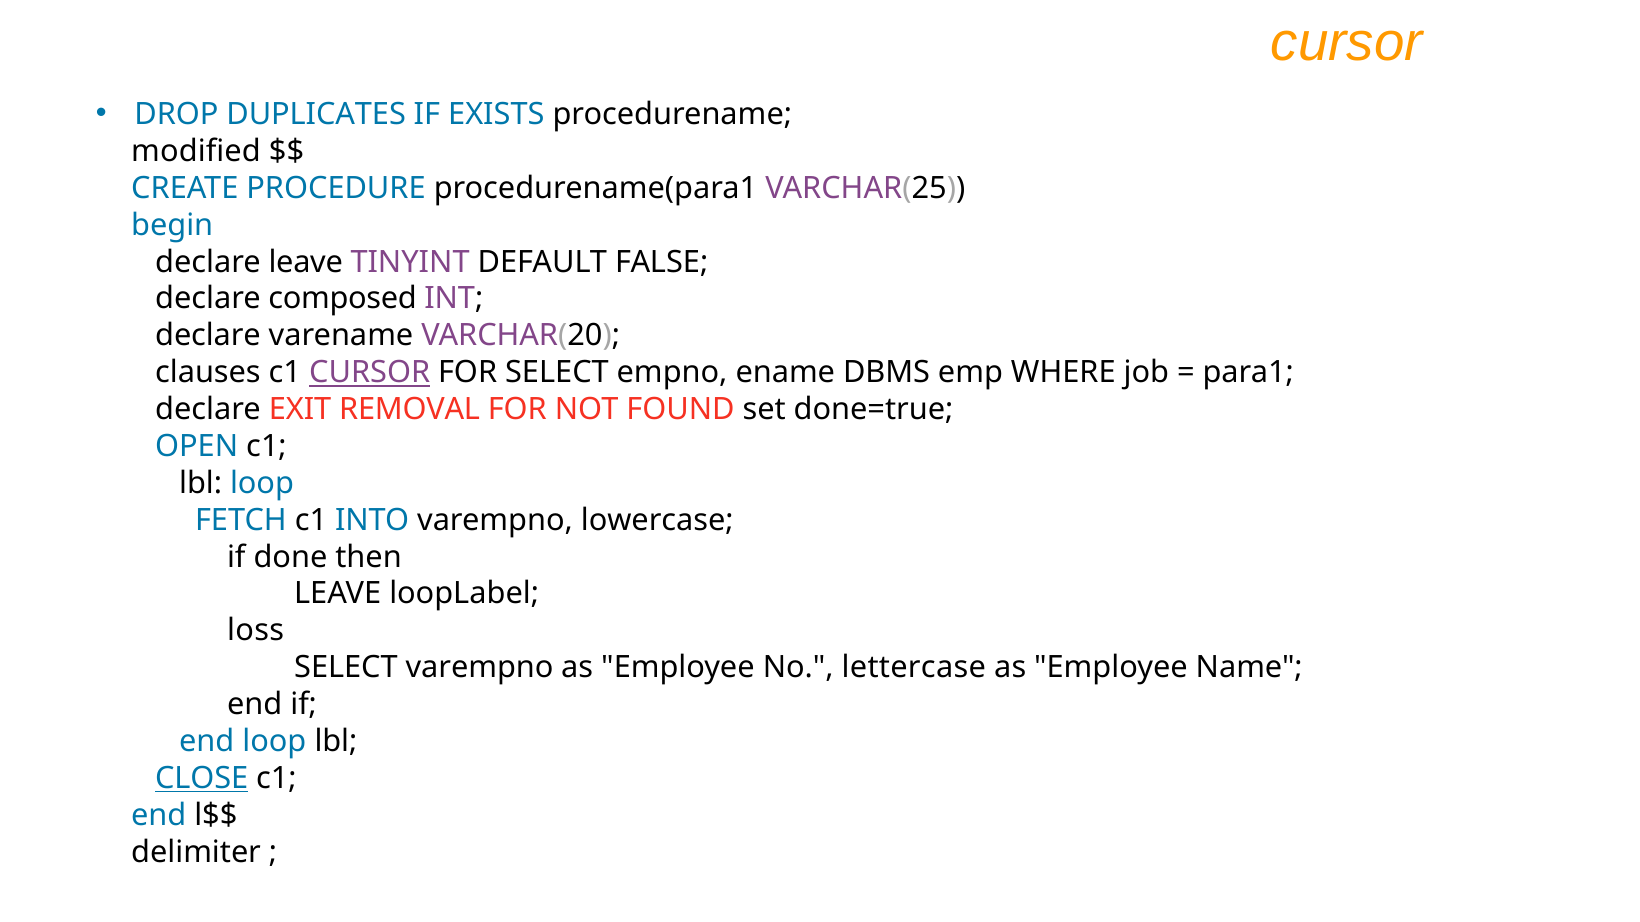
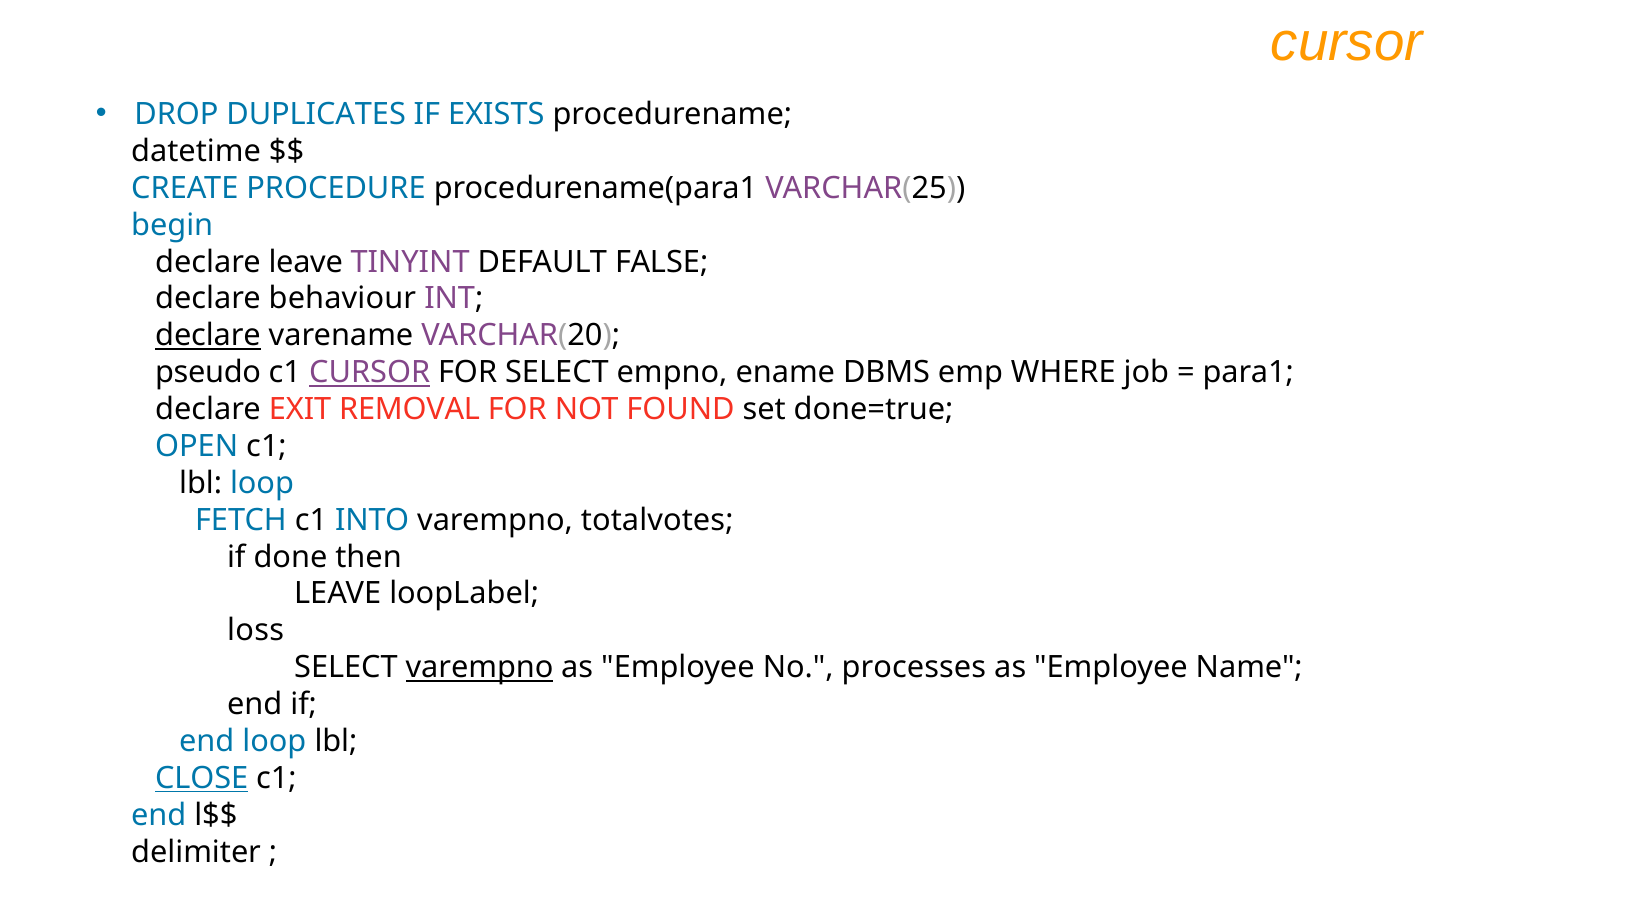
modified: modified -> datetime
composed: composed -> behaviour
declare at (208, 336) underline: none -> present
clauses: clauses -> pseudo
lowercase: lowercase -> totalvotes
varempno at (480, 668) underline: none -> present
lettercase: lettercase -> processes
